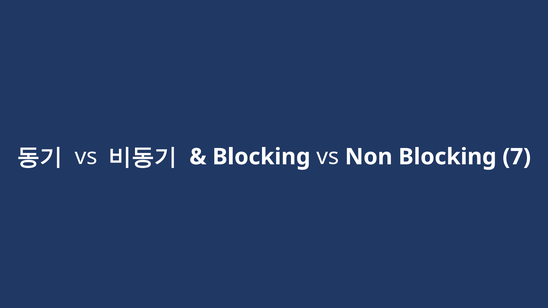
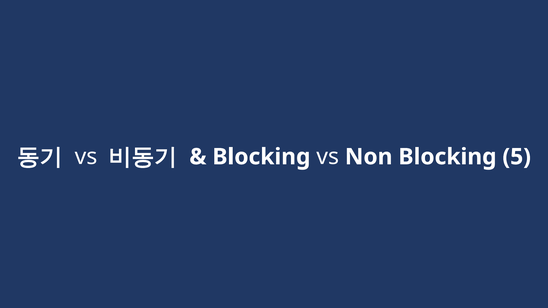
7: 7 -> 5
